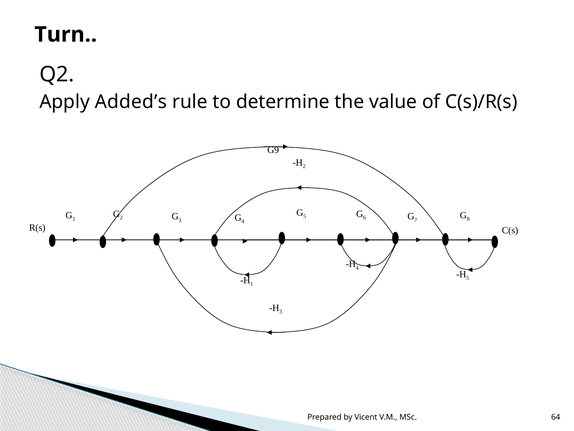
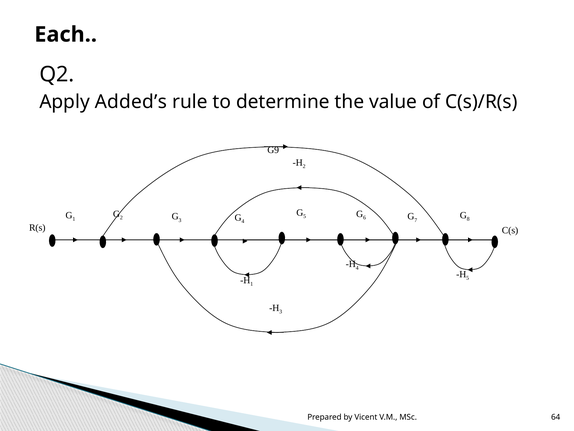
Turn: Turn -> Each
